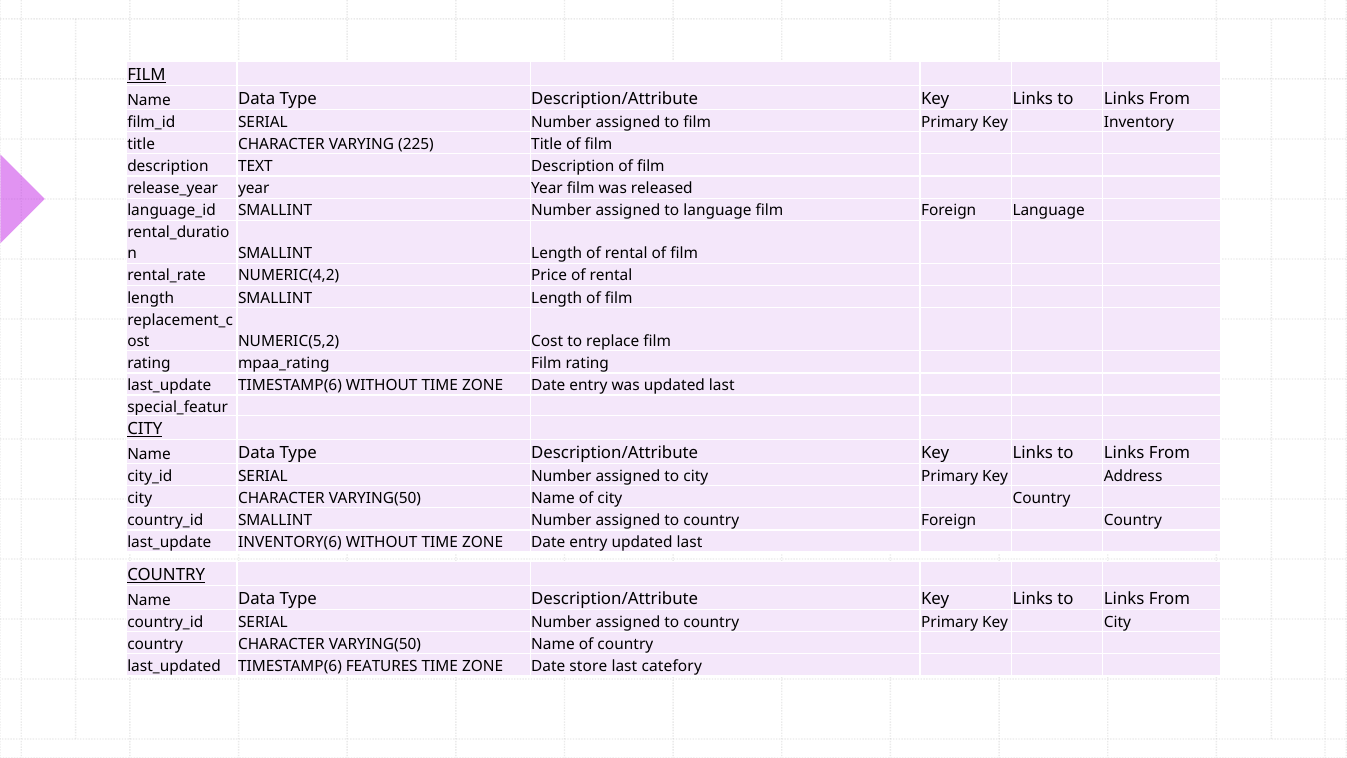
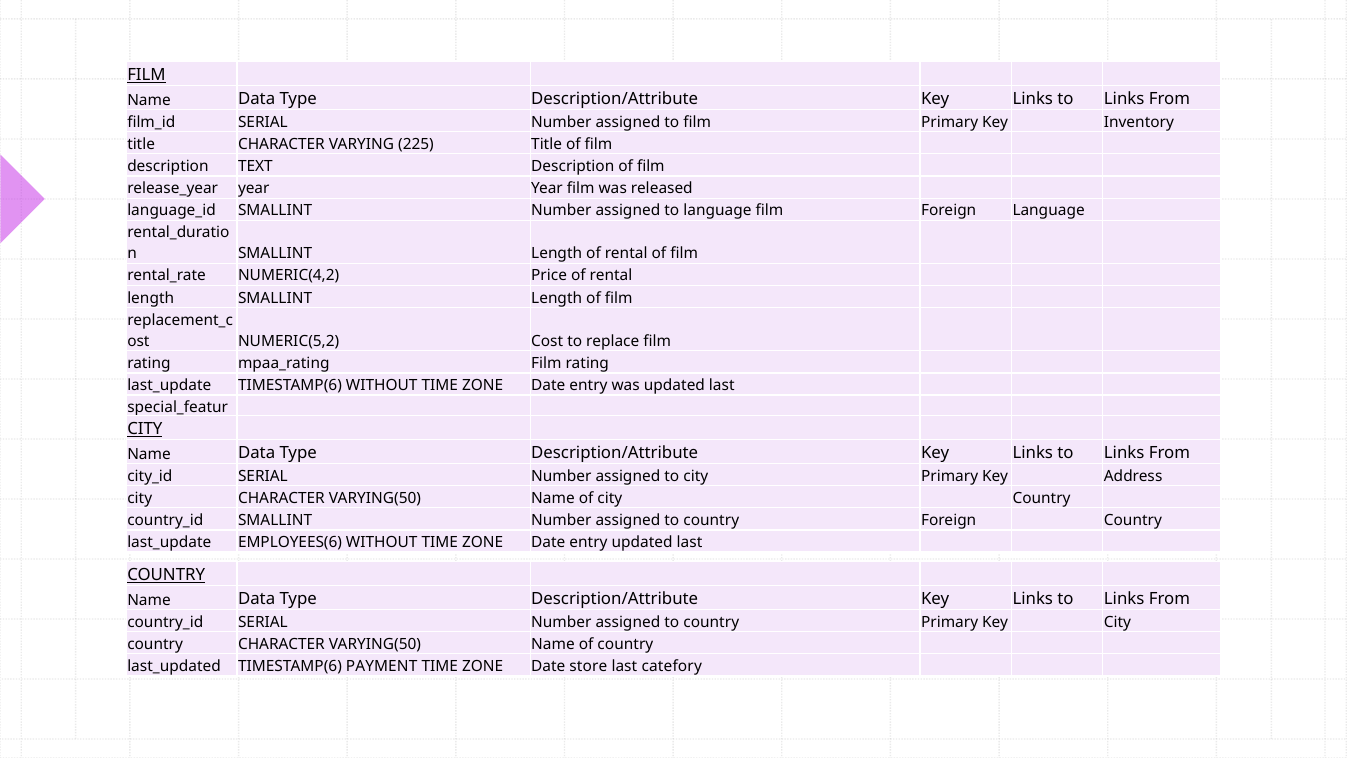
INVENTORY(6: INVENTORY(6 -> EMPLOYEES(6
TIMESTAMP(6 FEATURES: FEATURES -> PAYMENT
